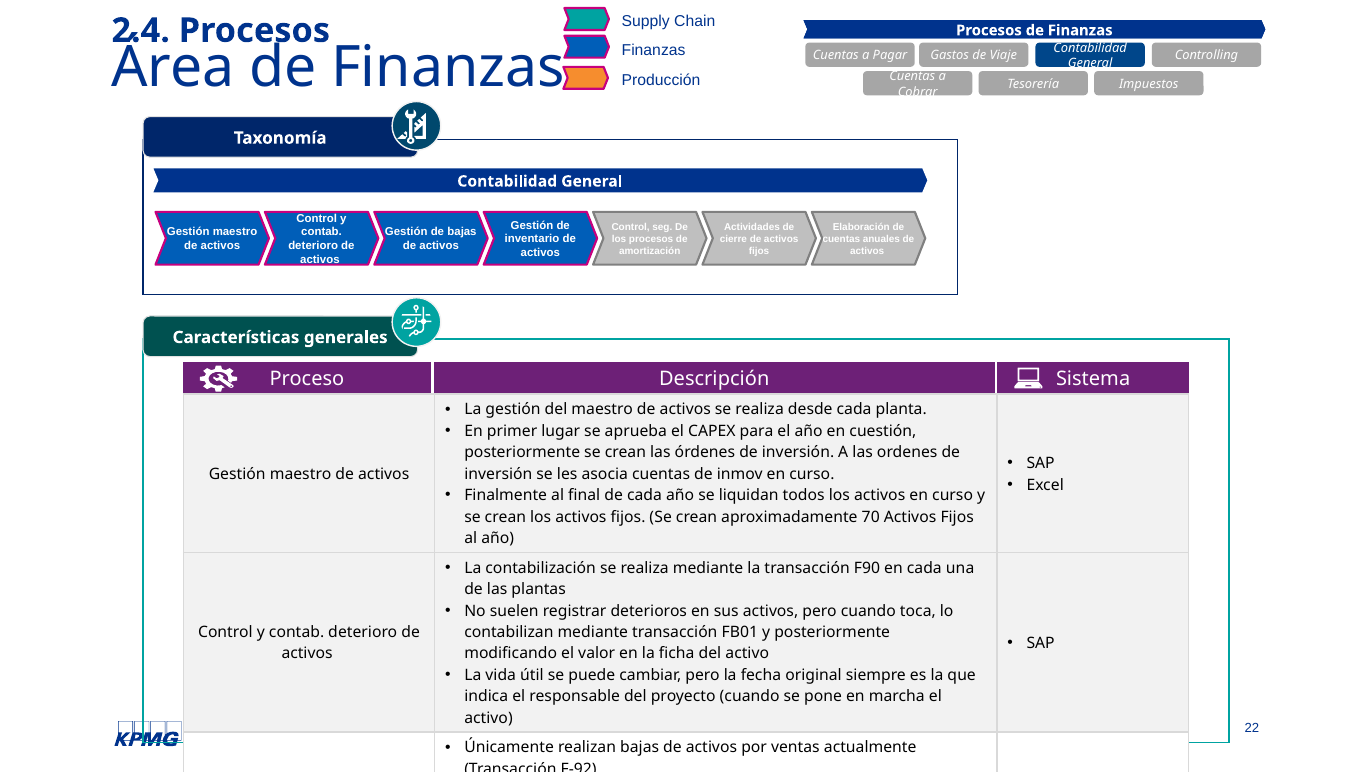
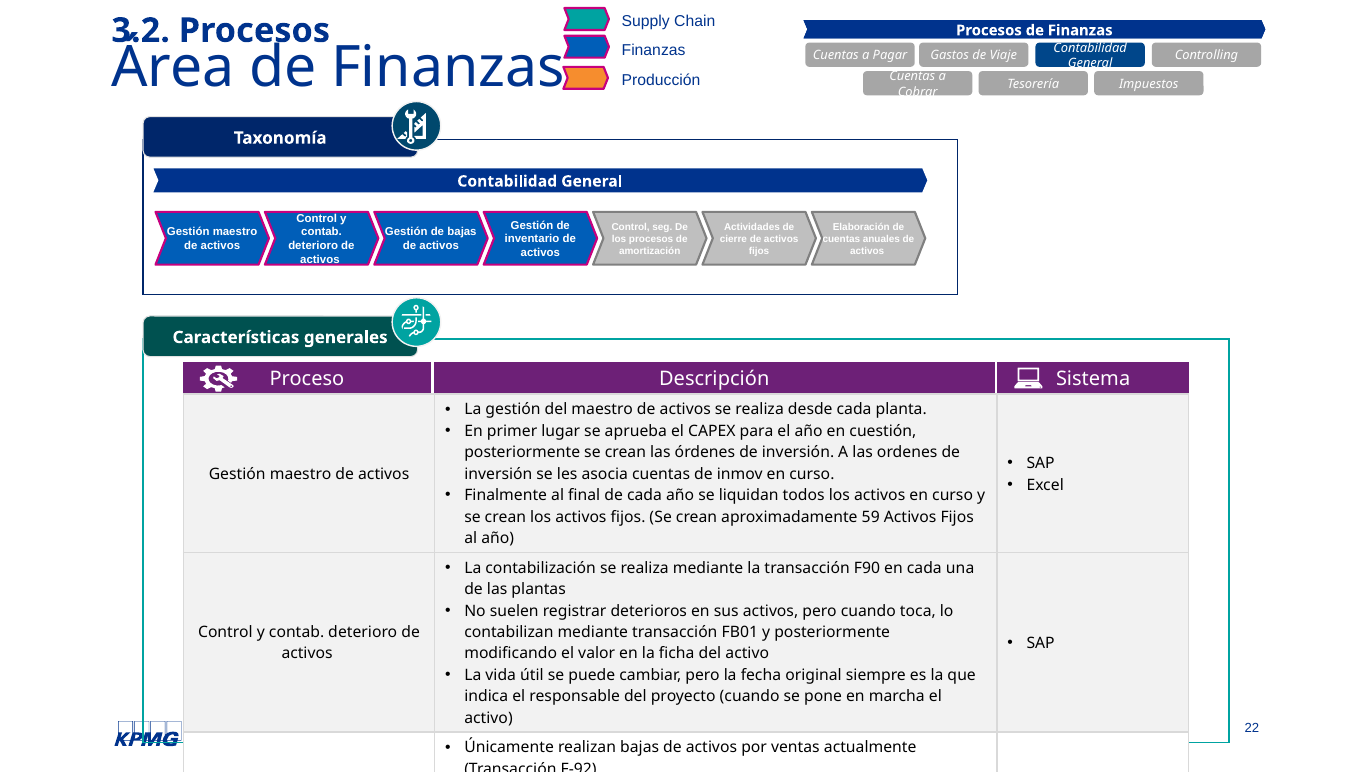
2.4: 2.4 -> 3.2
70: 70 -> 59
